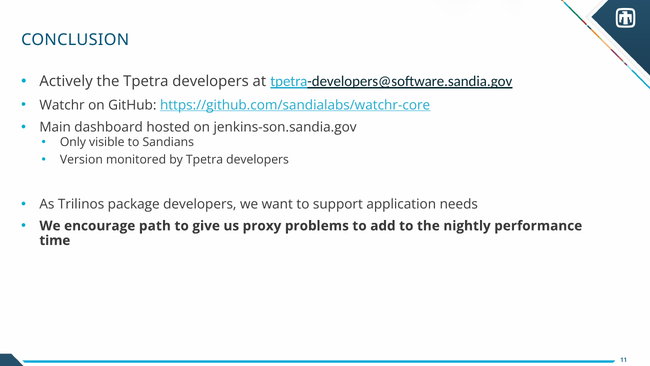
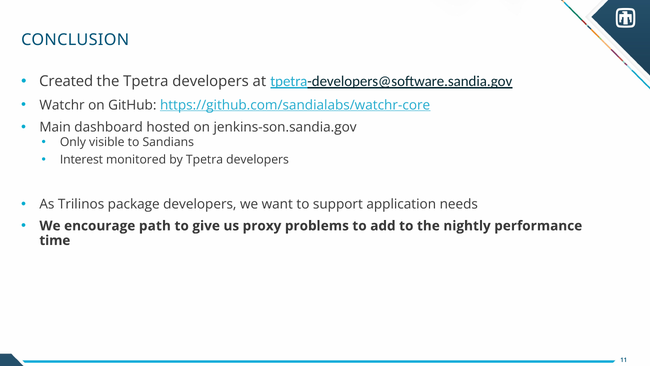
Actively: Actively -> Created
Version: Version -> Interest
